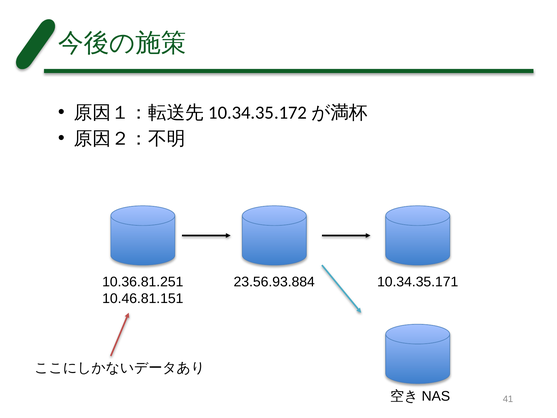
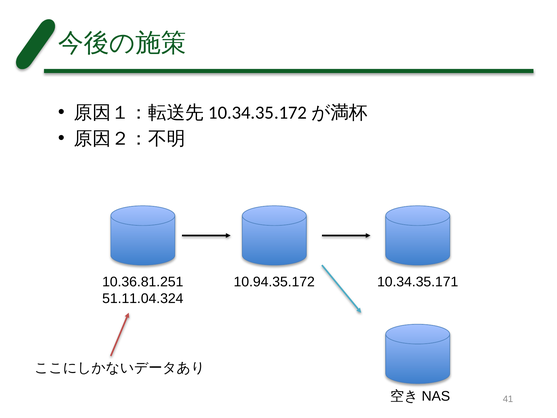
23.56.93.884: 23.56.93.884 -> 10.94.35.172
10.46.81.151: 10.46.81.151 -> 51.11.04.324
